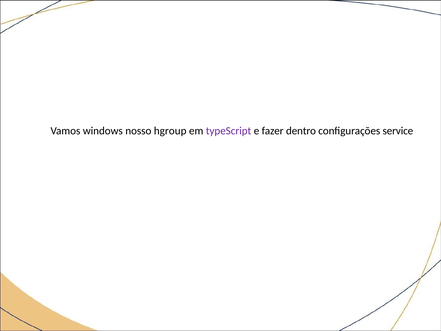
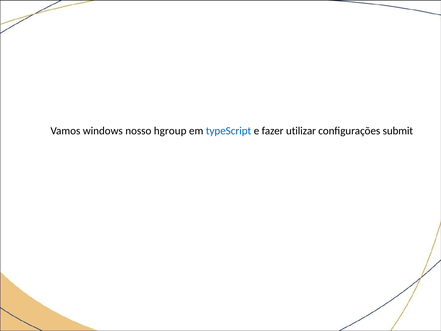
typeScript colour: purple -> blue
dentro: dentro -> utilizar
service: service -> submit
